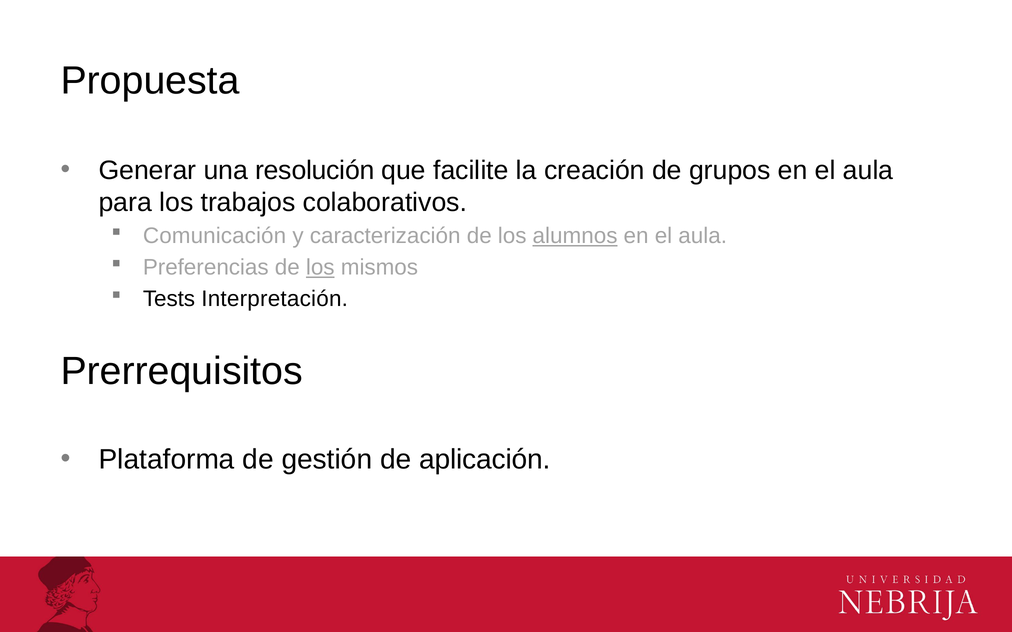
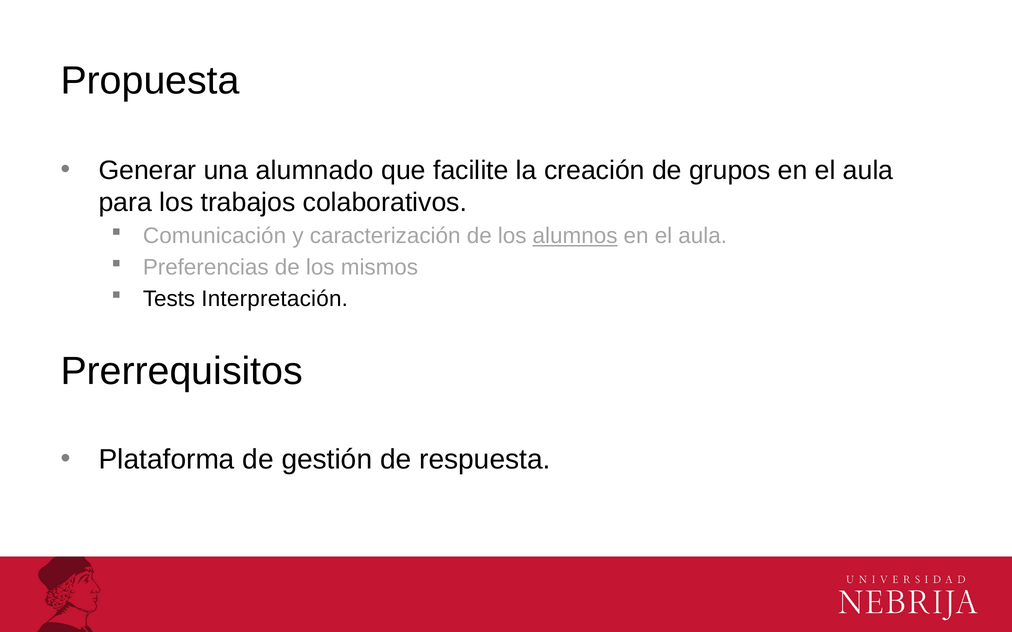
resolución: resolución -> alumnado
los at (320, 268) underline: present -> none
aplicación: aplicación -> respuesta
